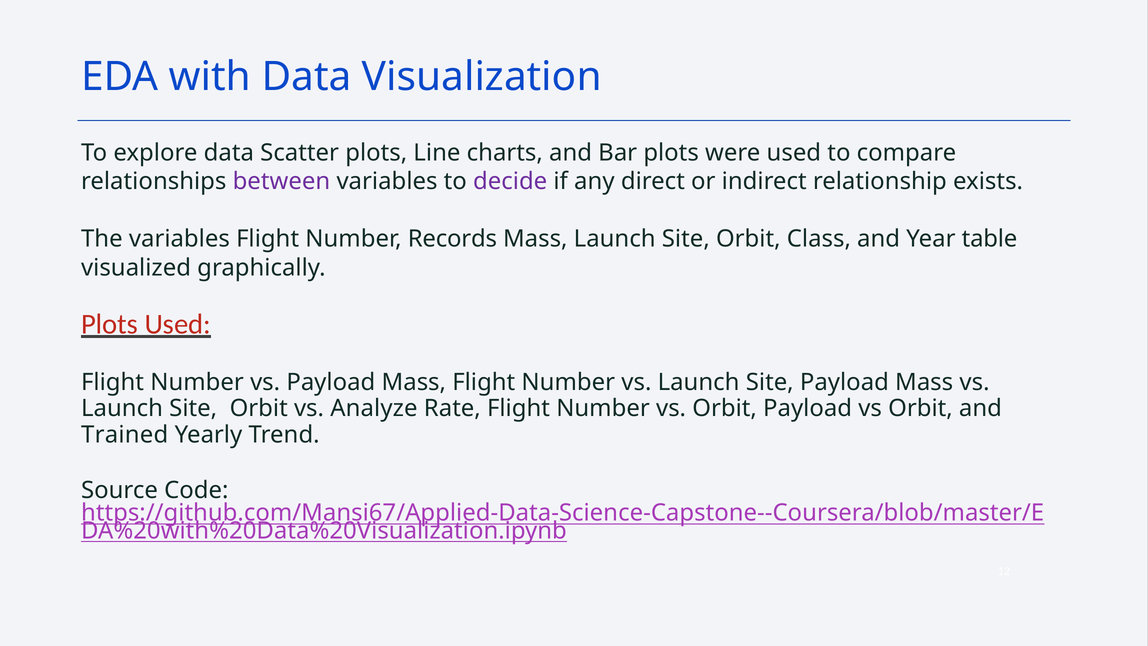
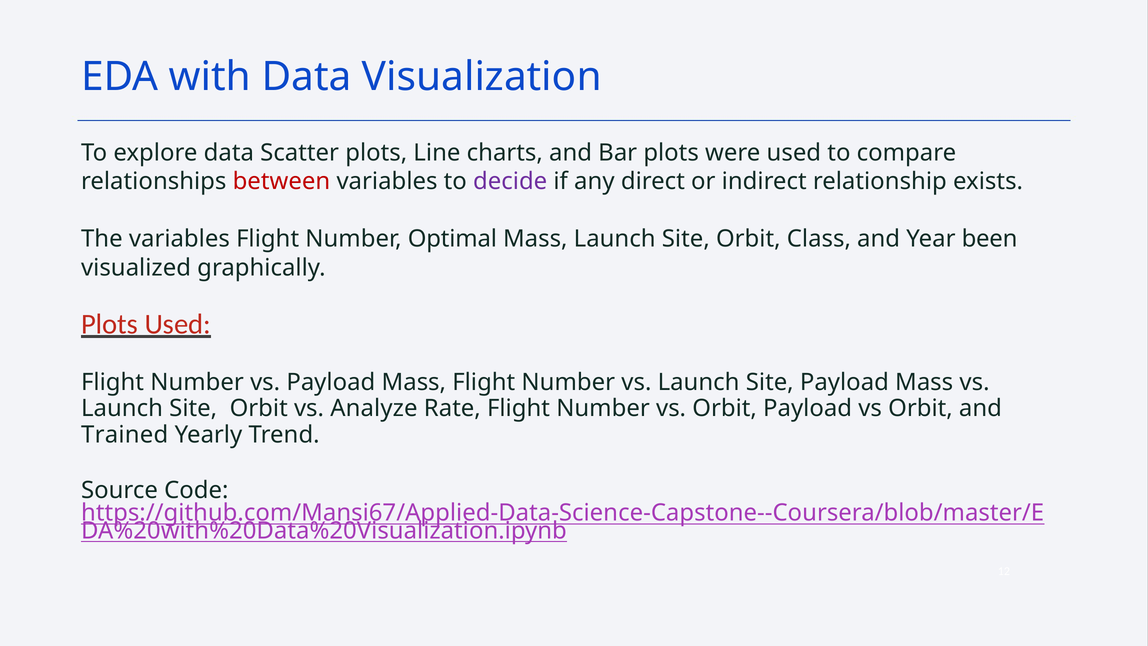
between colour: purple -> red
Records: Records -> Optimal
table: table -> been
